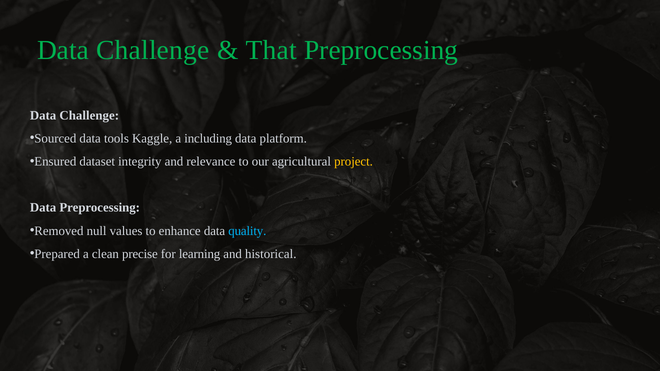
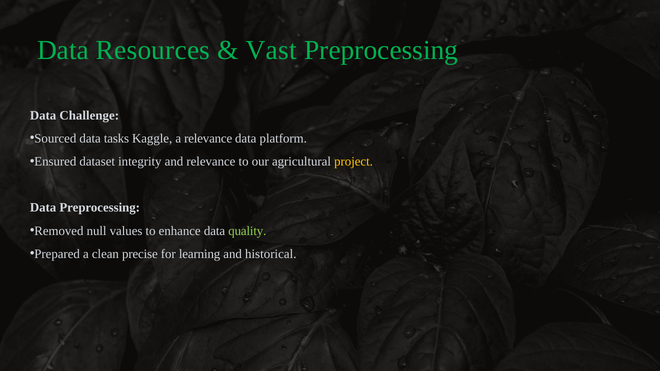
Challenge at (153, 50): Challenge -> Resources
That: That -> Vast
tools: tools -> tasks
a including: including -> relevance
quality colour: light blue -> light green
